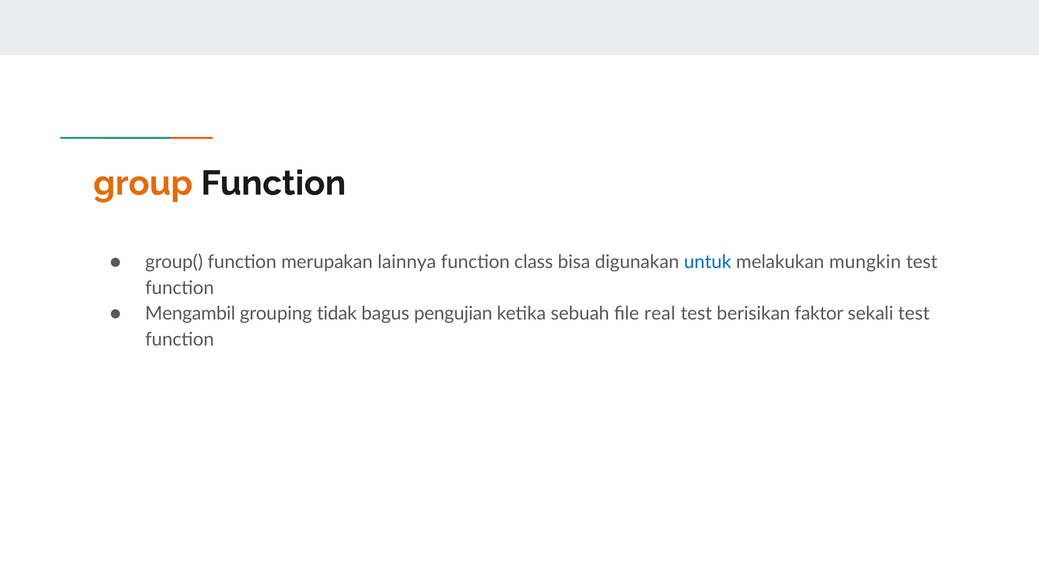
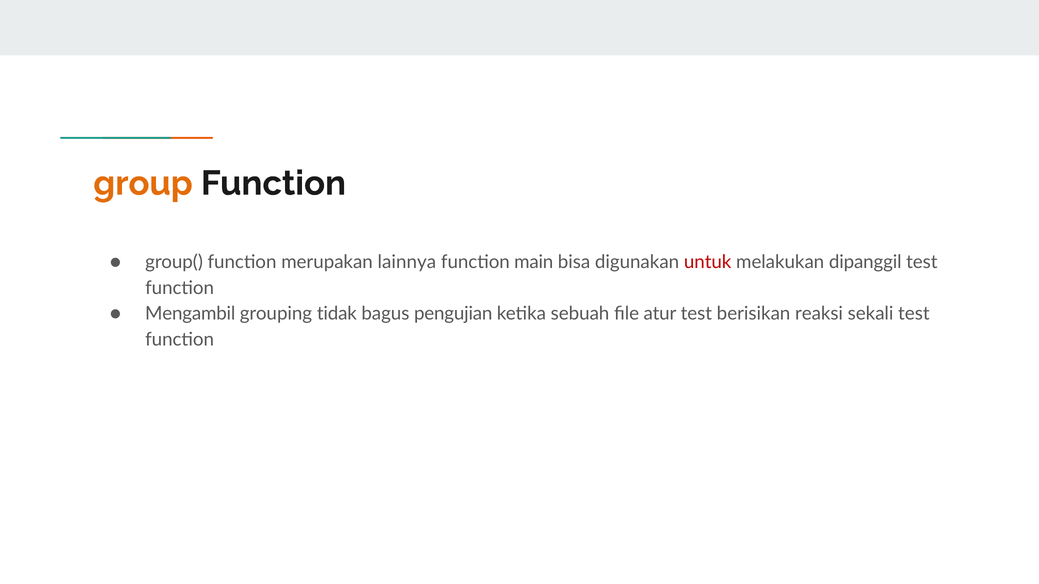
class: class -> main
untuk colour: blue -> red
mungkin: mungkin -> dipanggil
real: real -> atur
faktor: faktor -> reaksi
